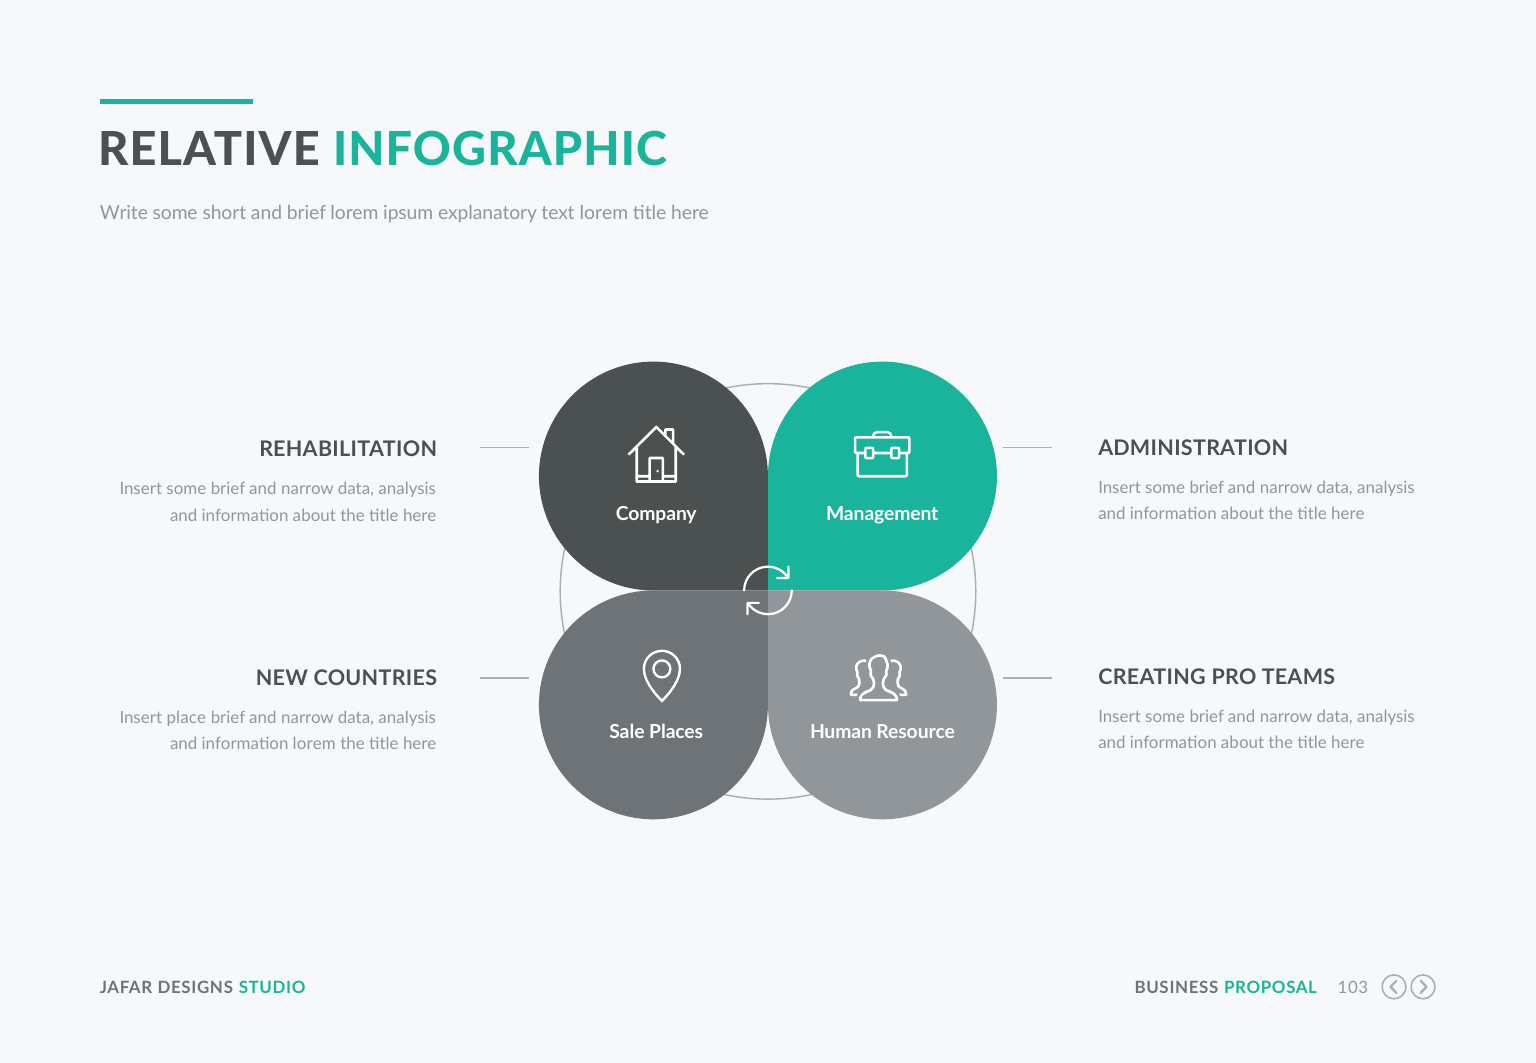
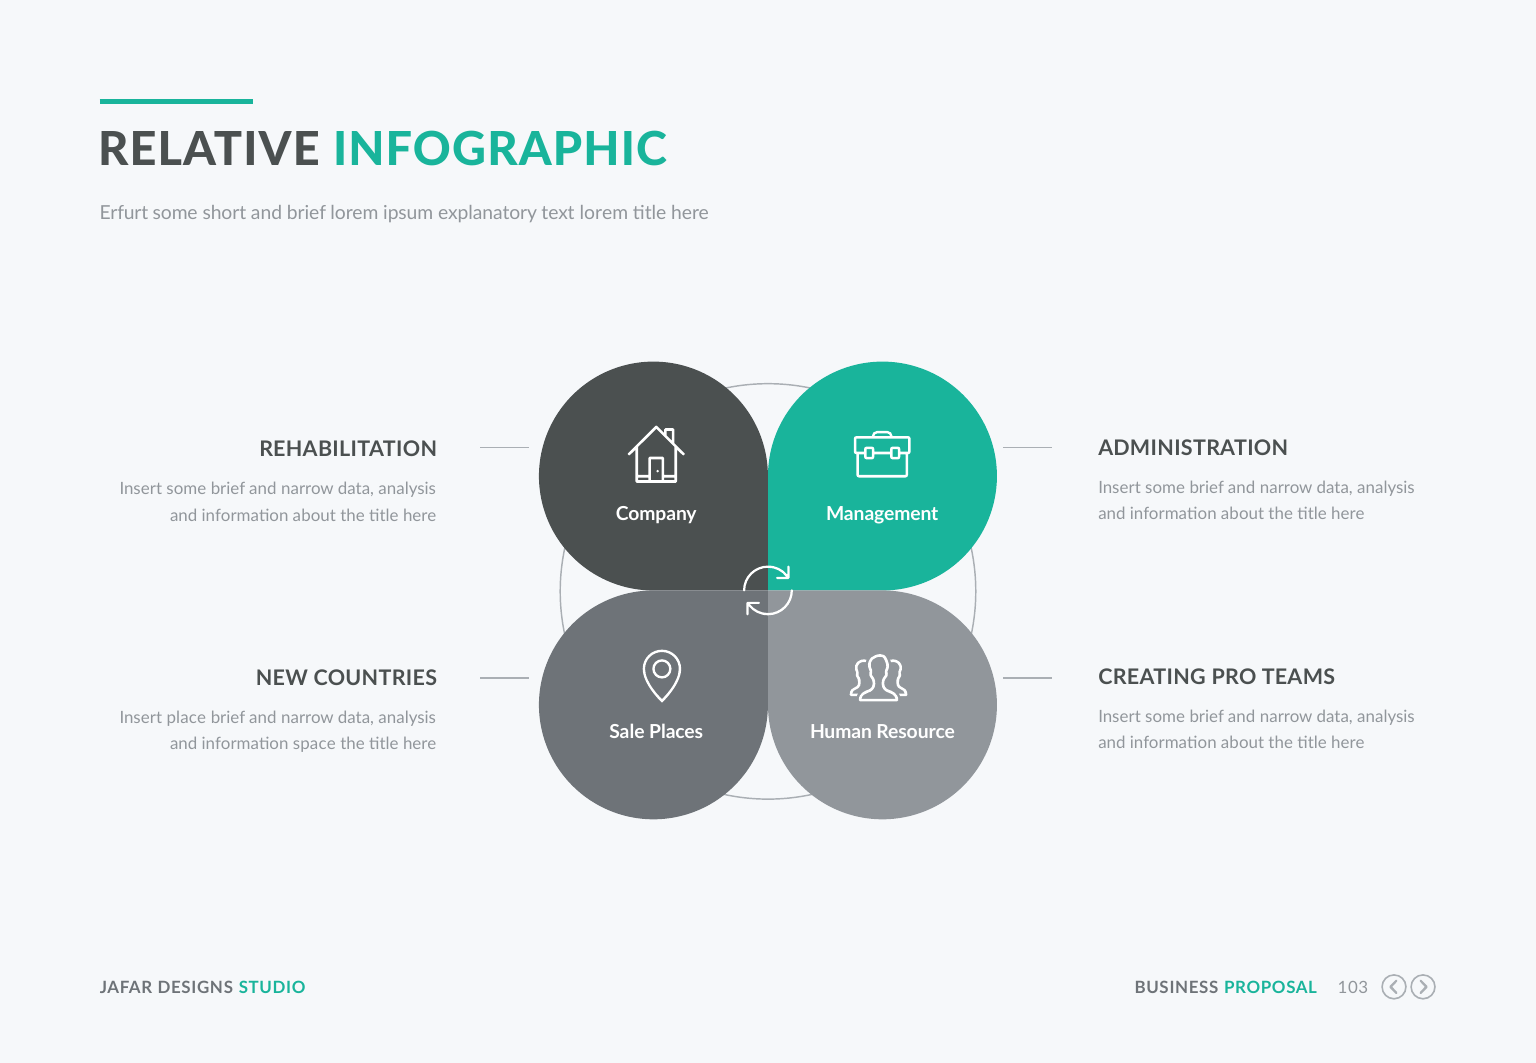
Write: Write -> Erfurt
information lorem: lorem -> space
